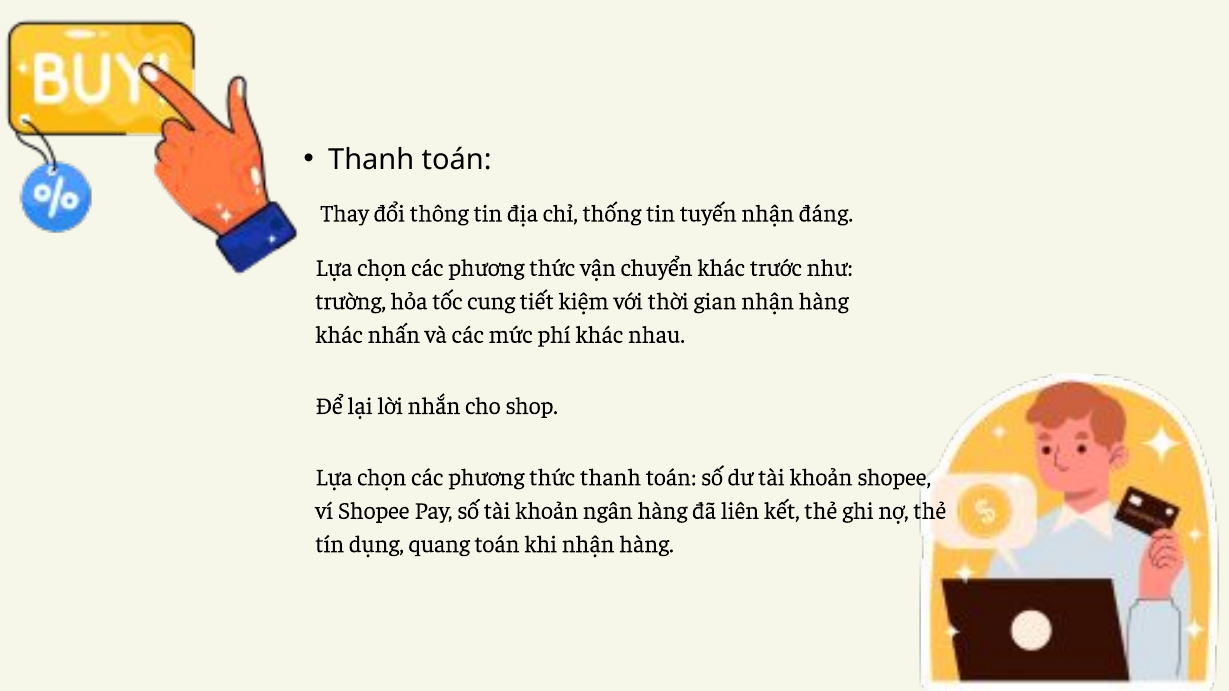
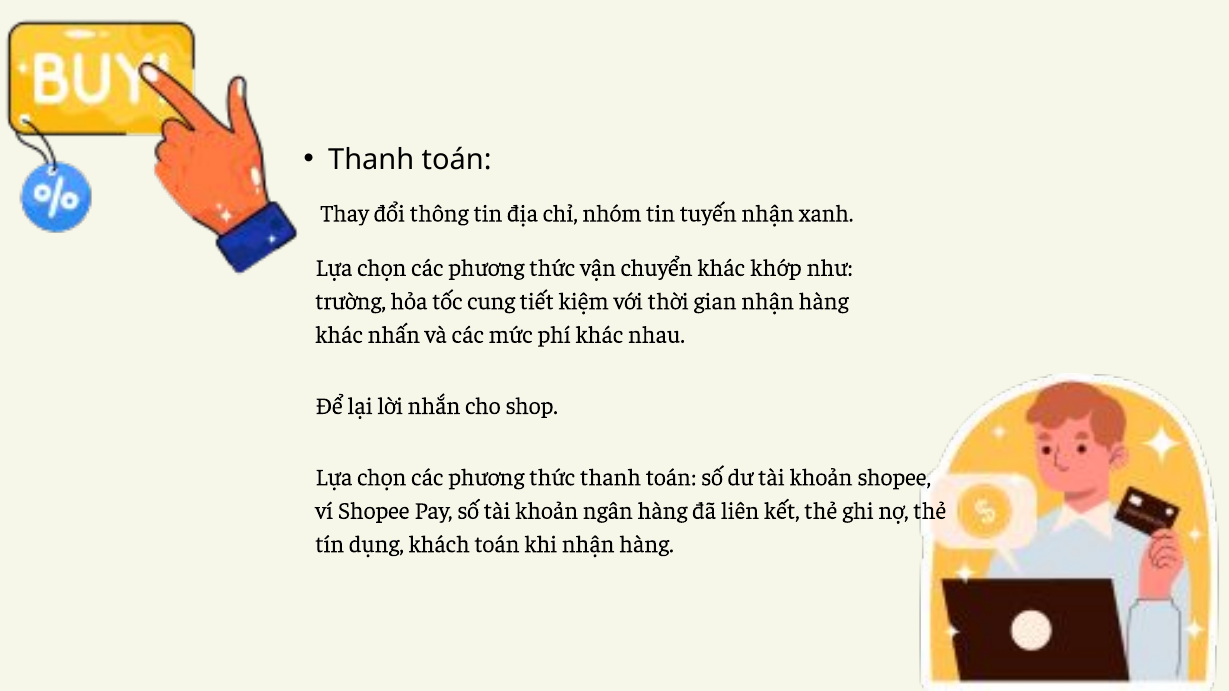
thống: thống -> nhóm
đáng: đáng -> xanh
trước: trước -> khớp
quang: quang -> khách
